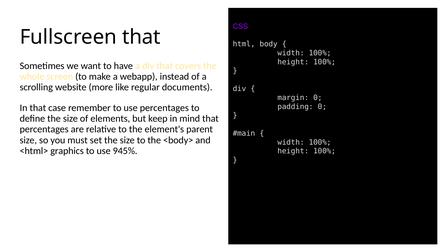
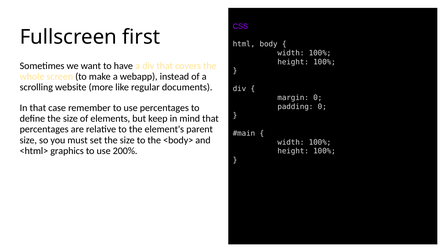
Fullscreen that: that -> first
945%: 945% -> 200%
